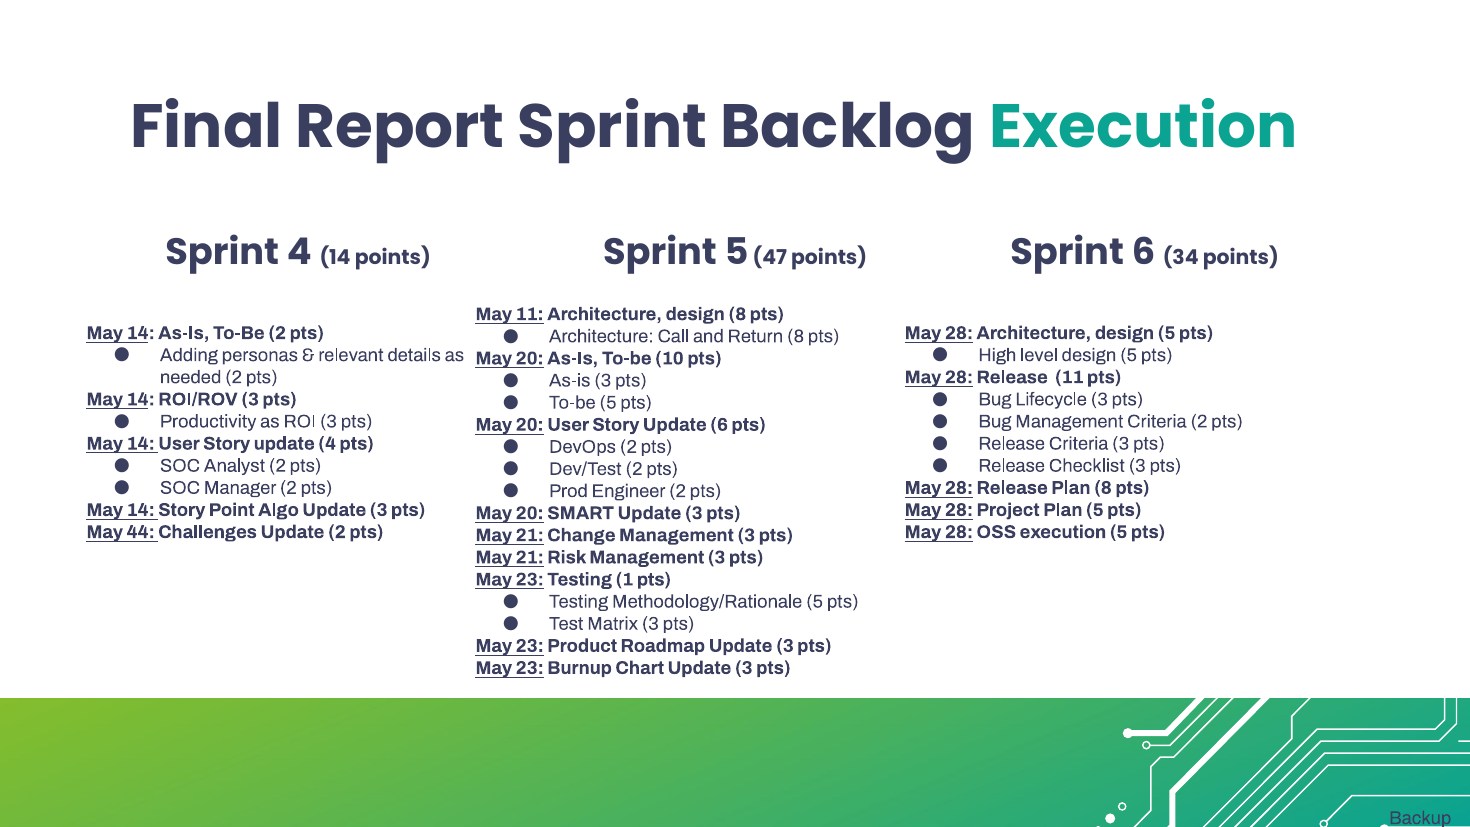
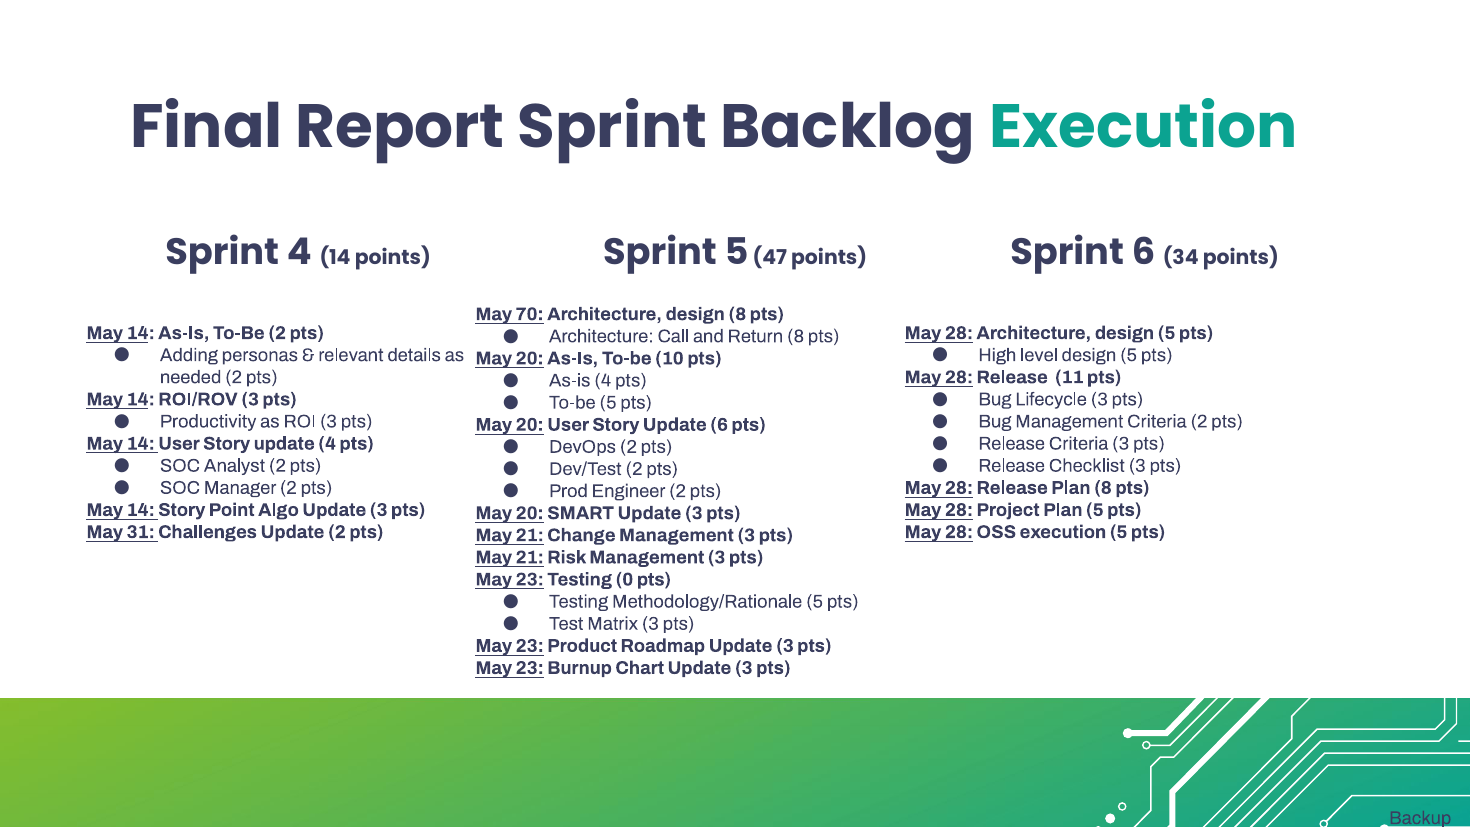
May 11: 11 -> 70
As-is 3: 3 -> 4
44: 44 -> 31
1: 1 -> 0
